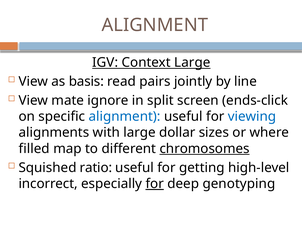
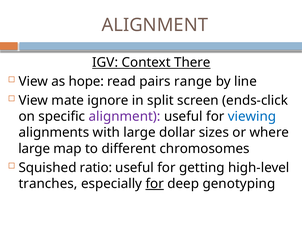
Context Large: Large -> There
basis: basis -> hope
jointly: jointly -> range
alignment at (125, 117) colour: blue -> purple
filled at (34, 149): filled -> large
chromosomes underline: present -> none
incorrect: incorrect -> tranches
